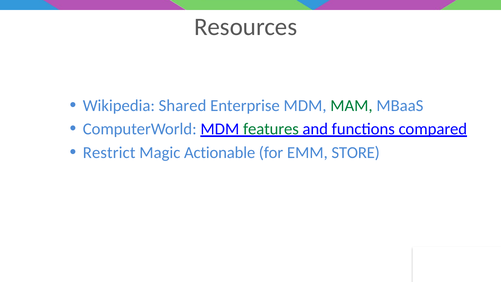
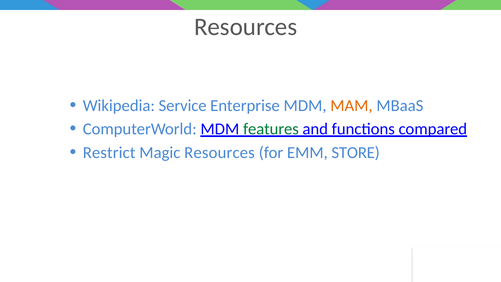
Shared: Shared -> Service
MAM colour: green -> orange
Magic Actionable: Actionable -> Resources
